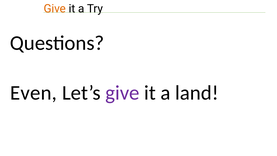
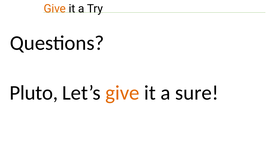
Even: Even -> Pluto
give at (122, 93) colour: purple -> orange
land: land -> sure
